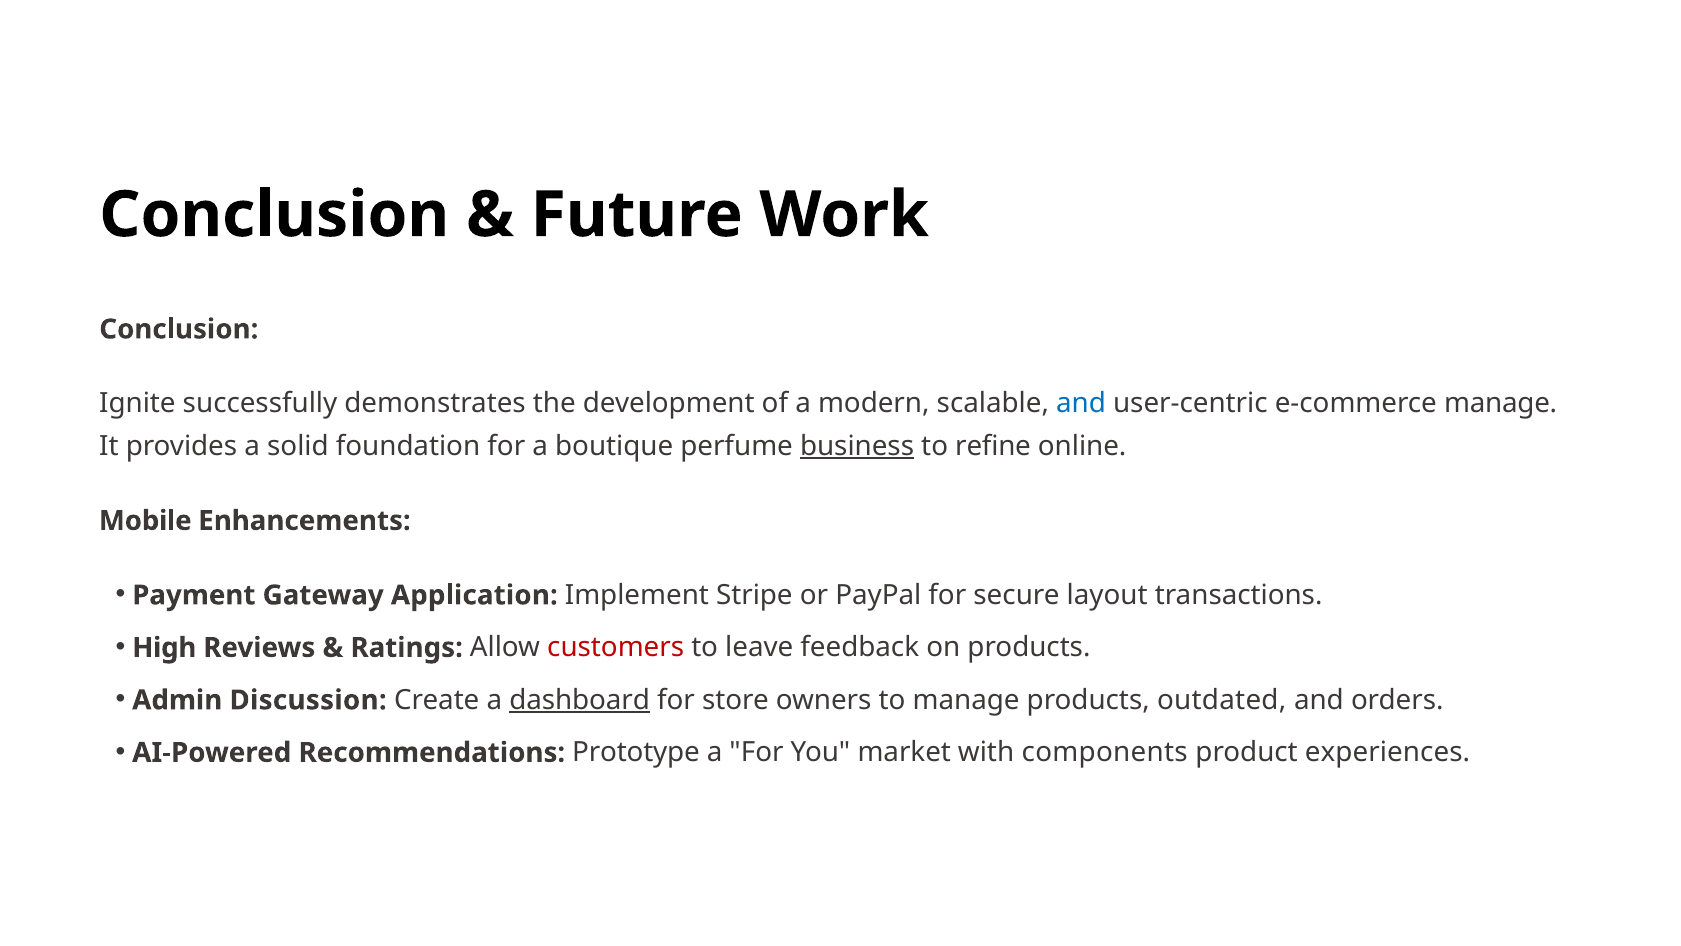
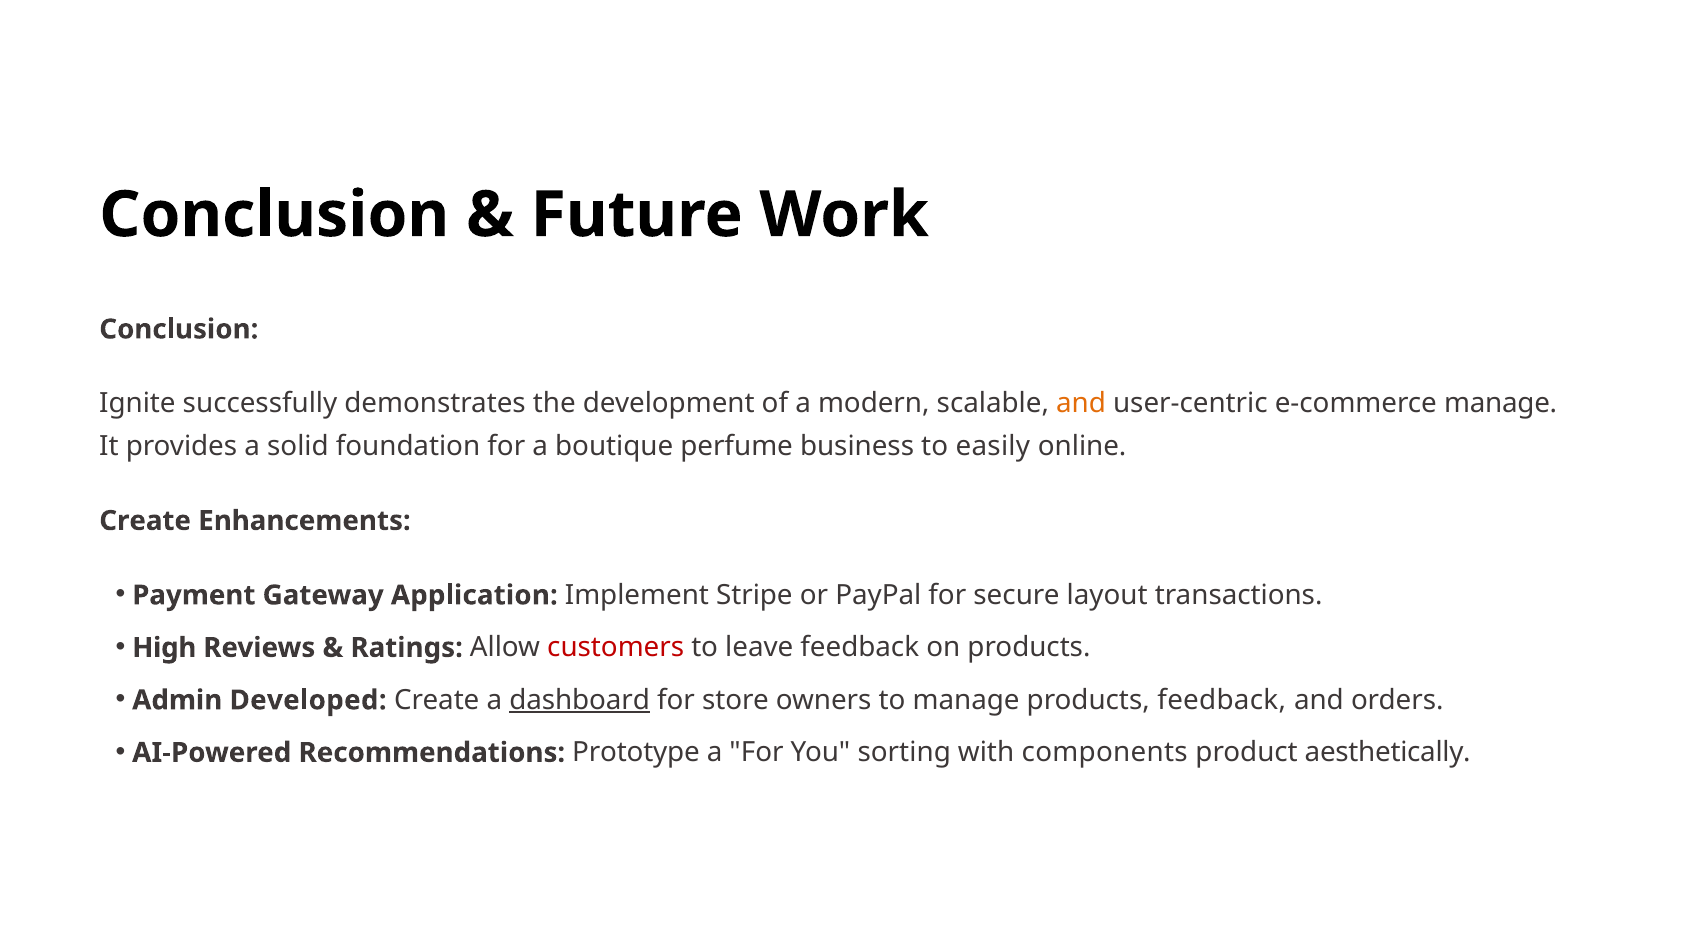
and at (1081, 404) colour: blue -> orange
business underline: present -> none
refine: refine -> easily
Mobile at (145, 521): Mobile -> Create
Discussion: Discussion -> Developed
products outdated: outdated -> feedback
market: market -> sorting
experiences: experiences -> aesthetically
